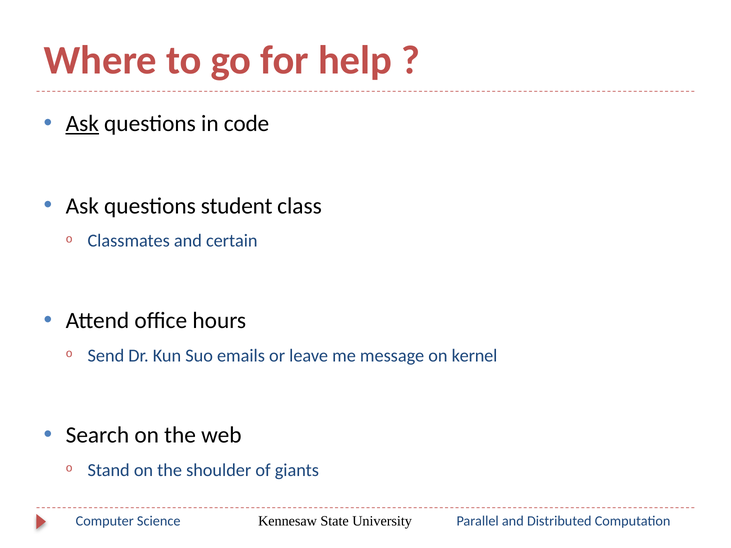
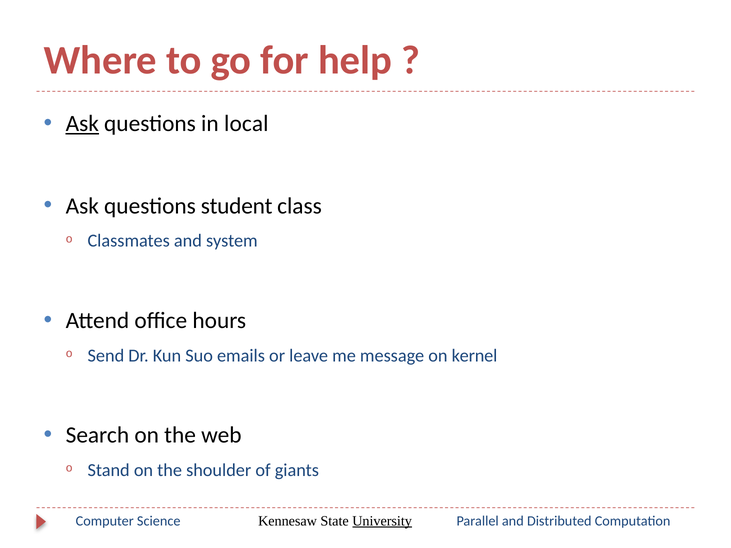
code: code -> local
certain: certain -> system
University underline: none -> present
